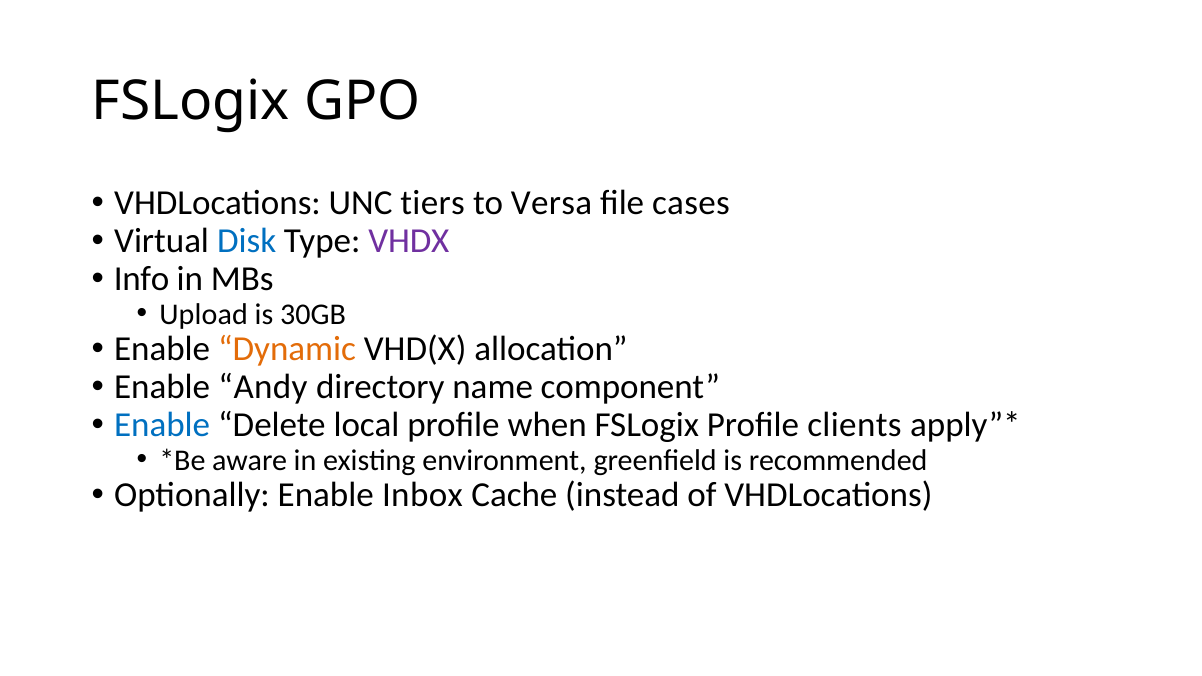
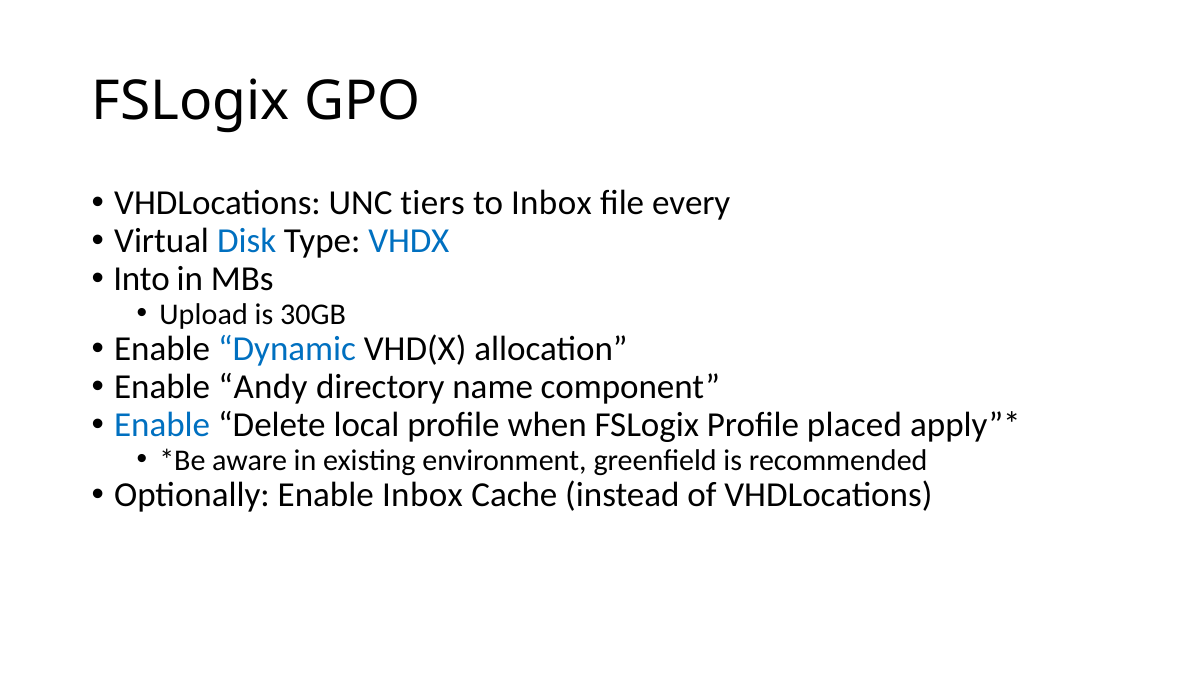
to Versa: Versa -> Inbox
cases: cases -> every
VHDX colour: purple -> blue
Info: Info -> Into
Dynamic colour: orange -> blue
clients: clients -> placed
